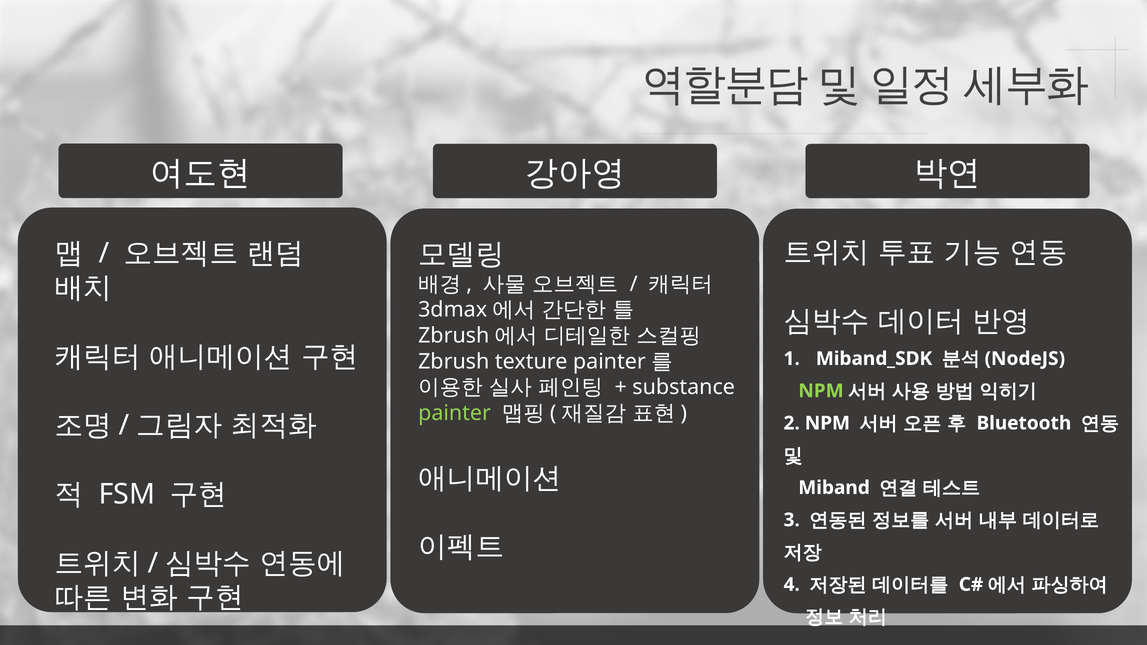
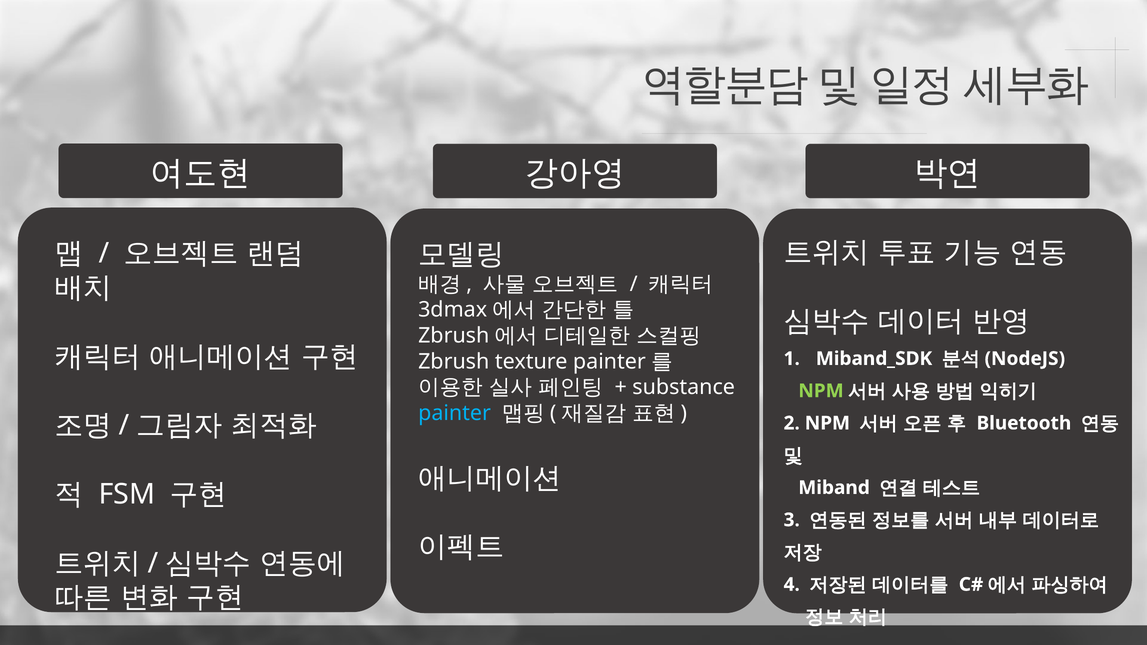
painter colour: light green -> light blue
